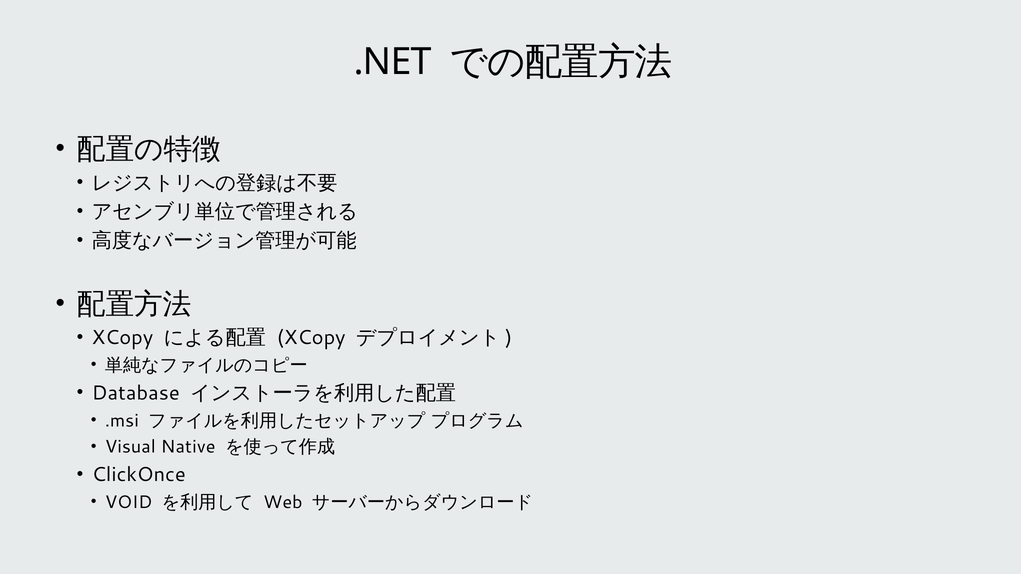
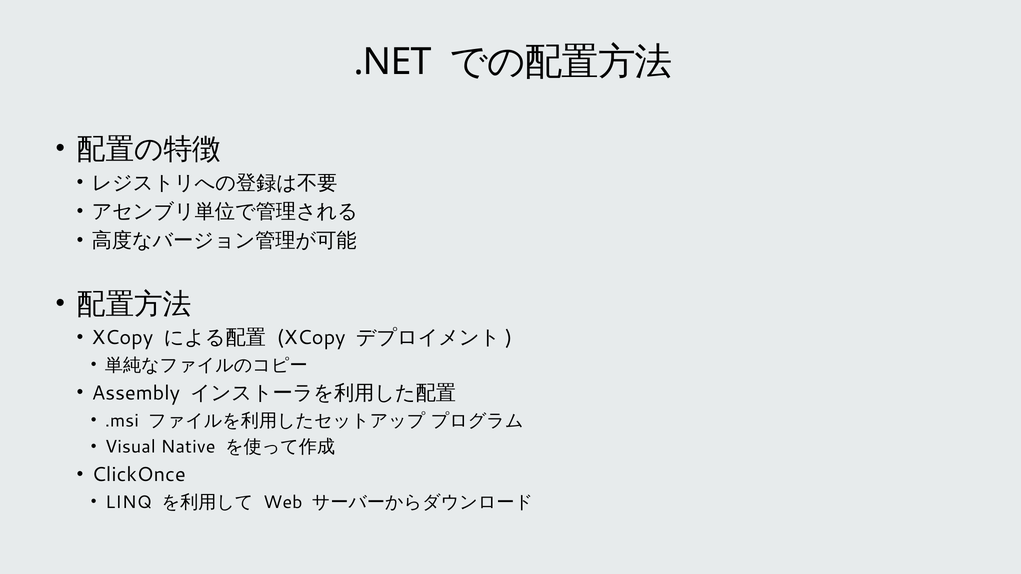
Database: Database -> Assembly
VOID: VOID -> LINQ
